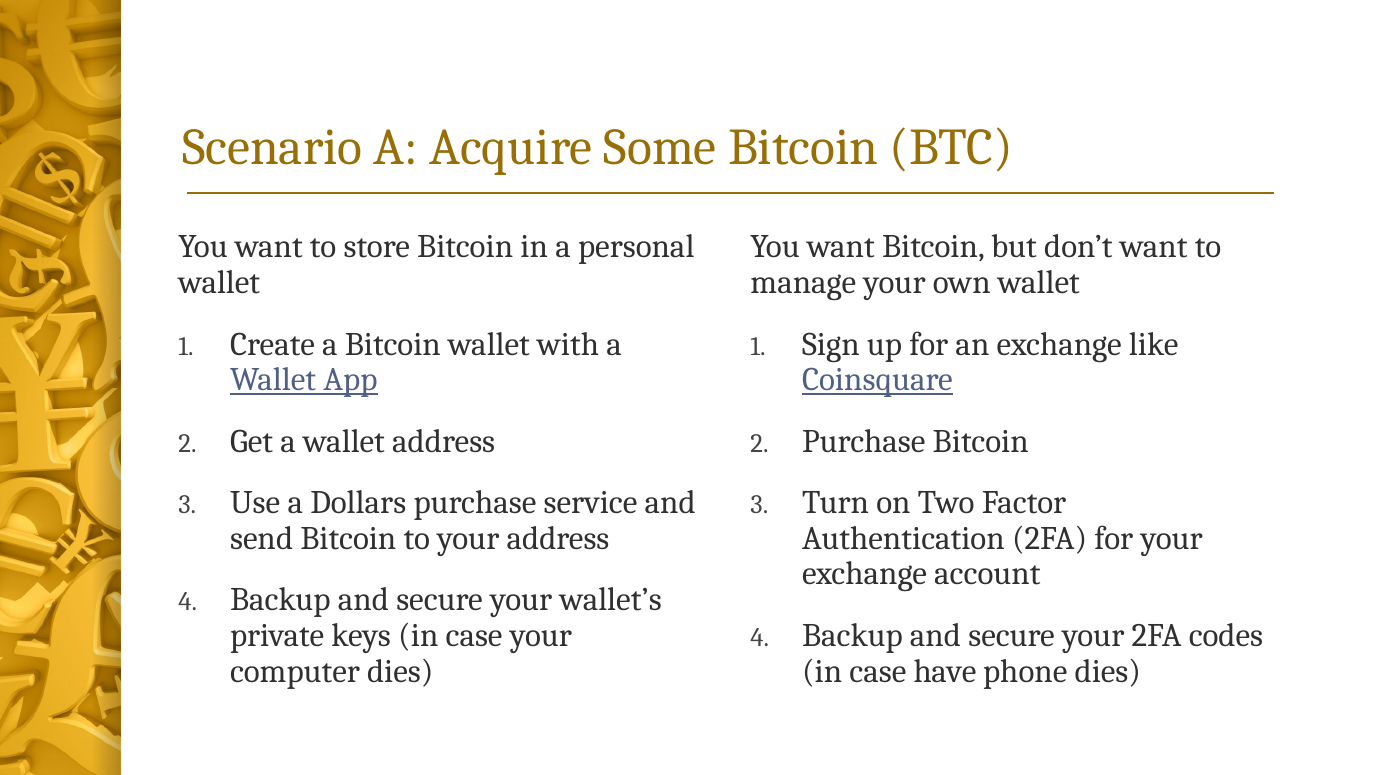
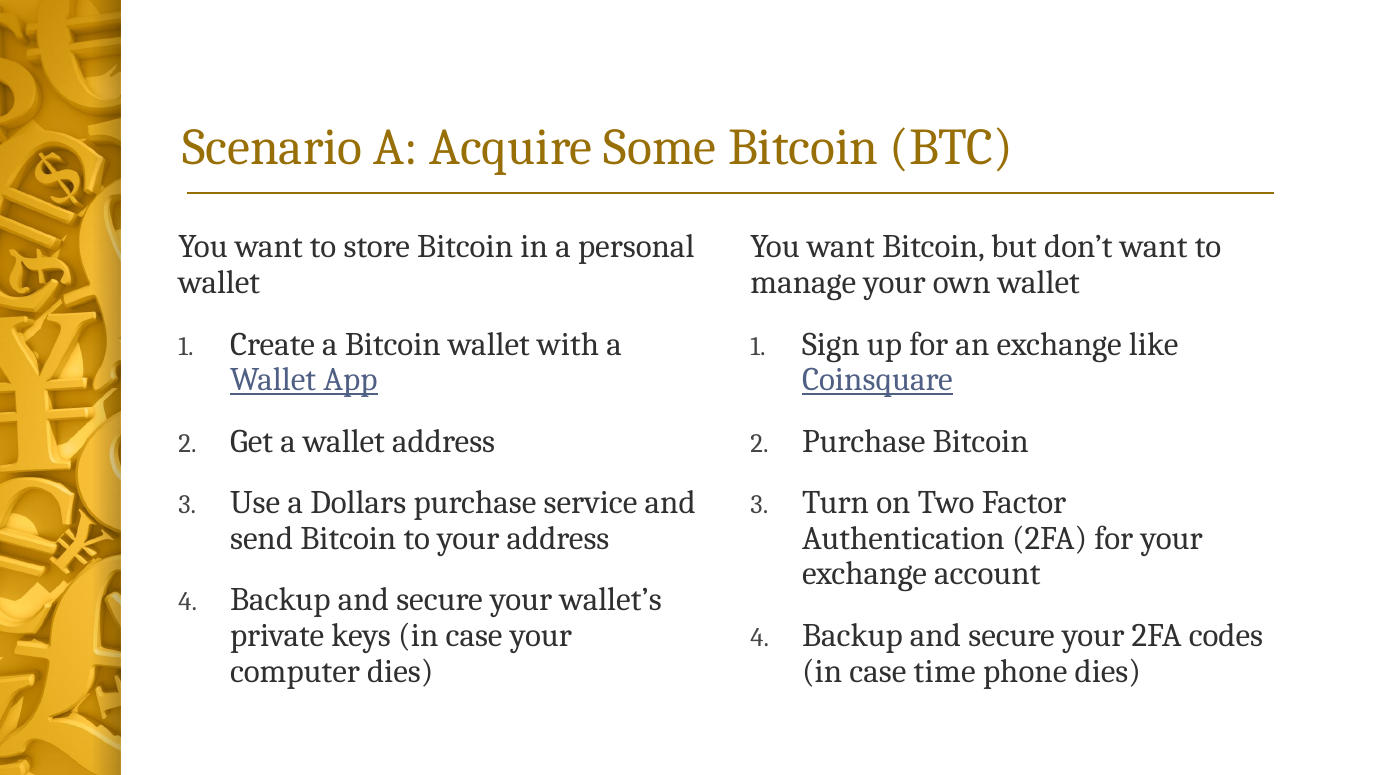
have: have -> time
